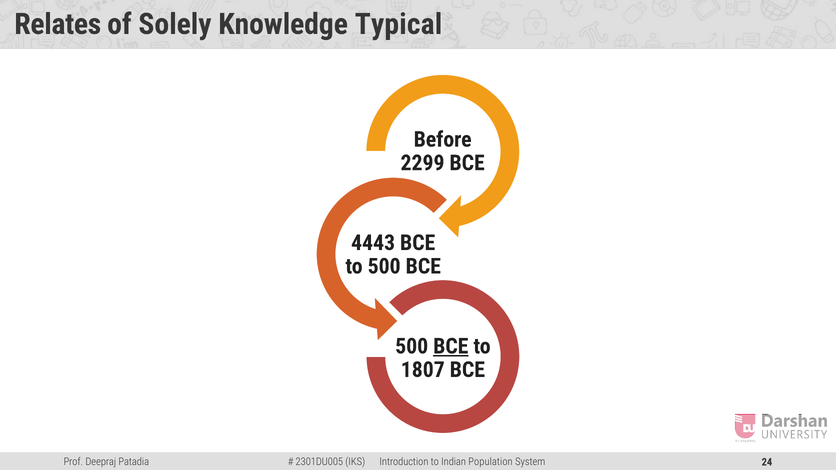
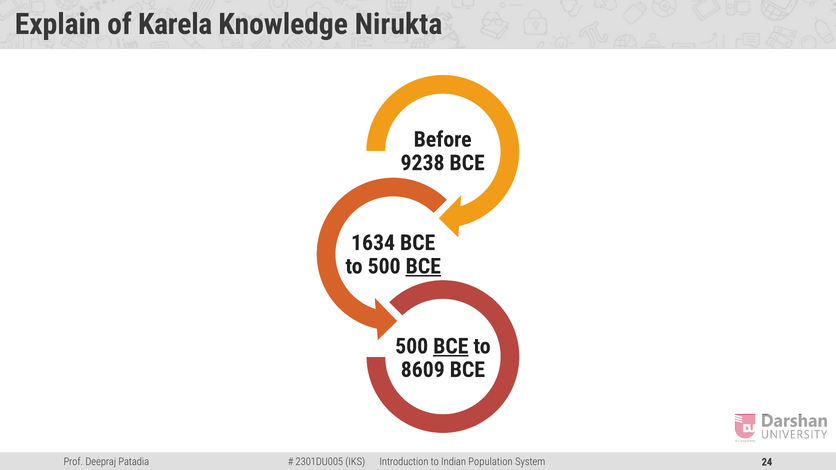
Relates: Relates -> Explain
Solely: Solely -> Karela
Typical: Typical -> Nirukta
2299: 2299 -> 9238
4443: 4443 -> 1634
BCE at (423, 266) underline: none -> present
1807: 1807 -> 8609
